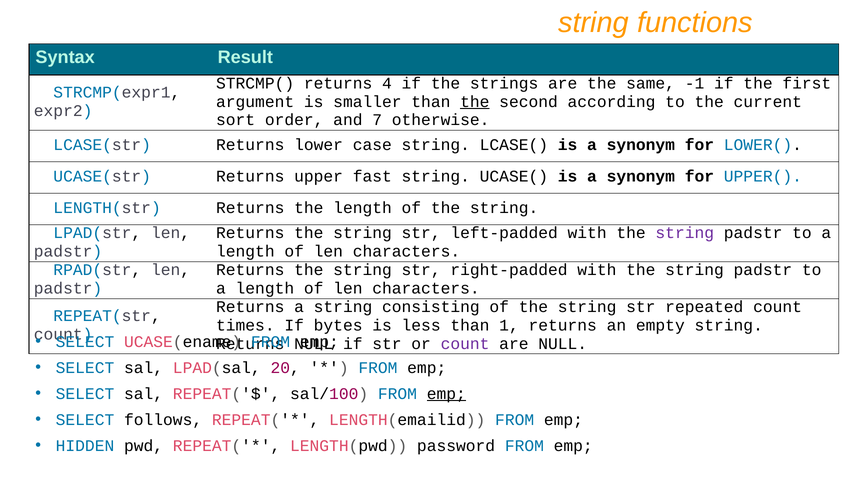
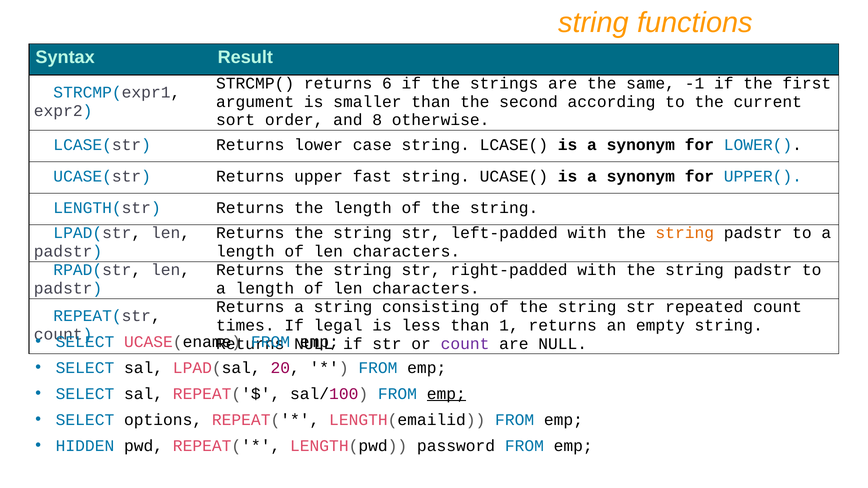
4: 4 -> 6
the at (475, 102) underline: present -> none
7: 7 -> 8
string at (685, 233) colour: purple -> orange
bytes: bytes -> legal
follows: follows -> options
